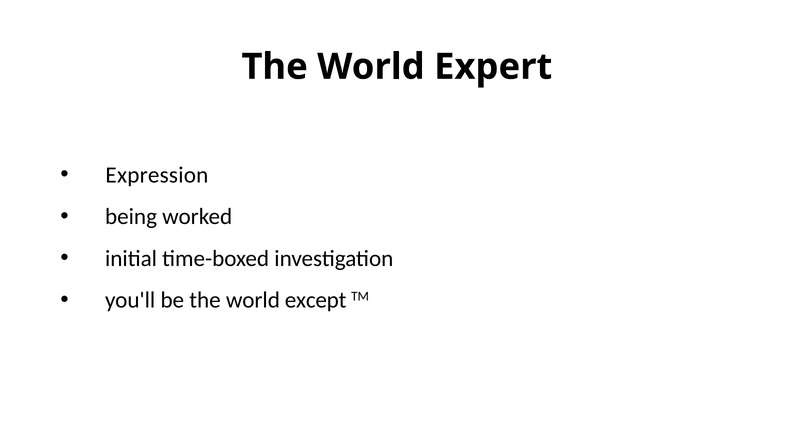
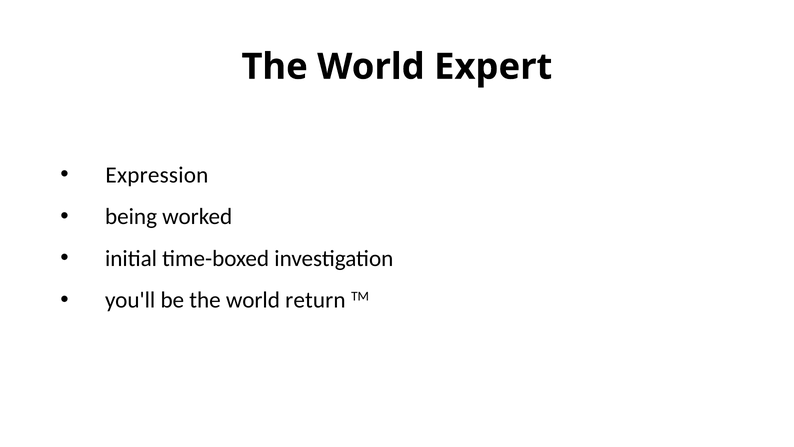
except: except -> return
